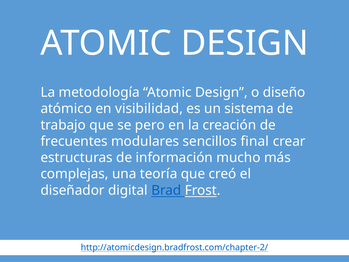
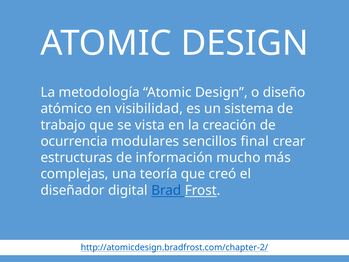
pero: pero -> vista
frecuentes: frecuentes -> ocurrencia
